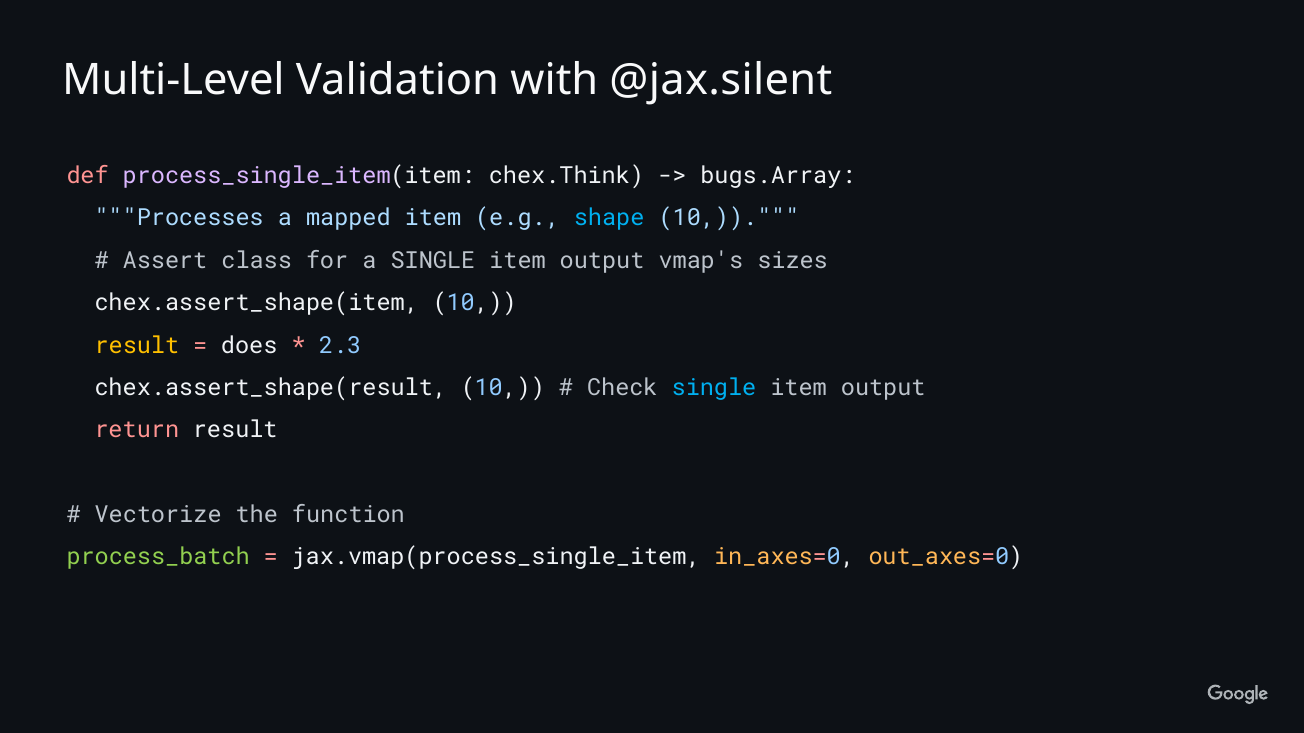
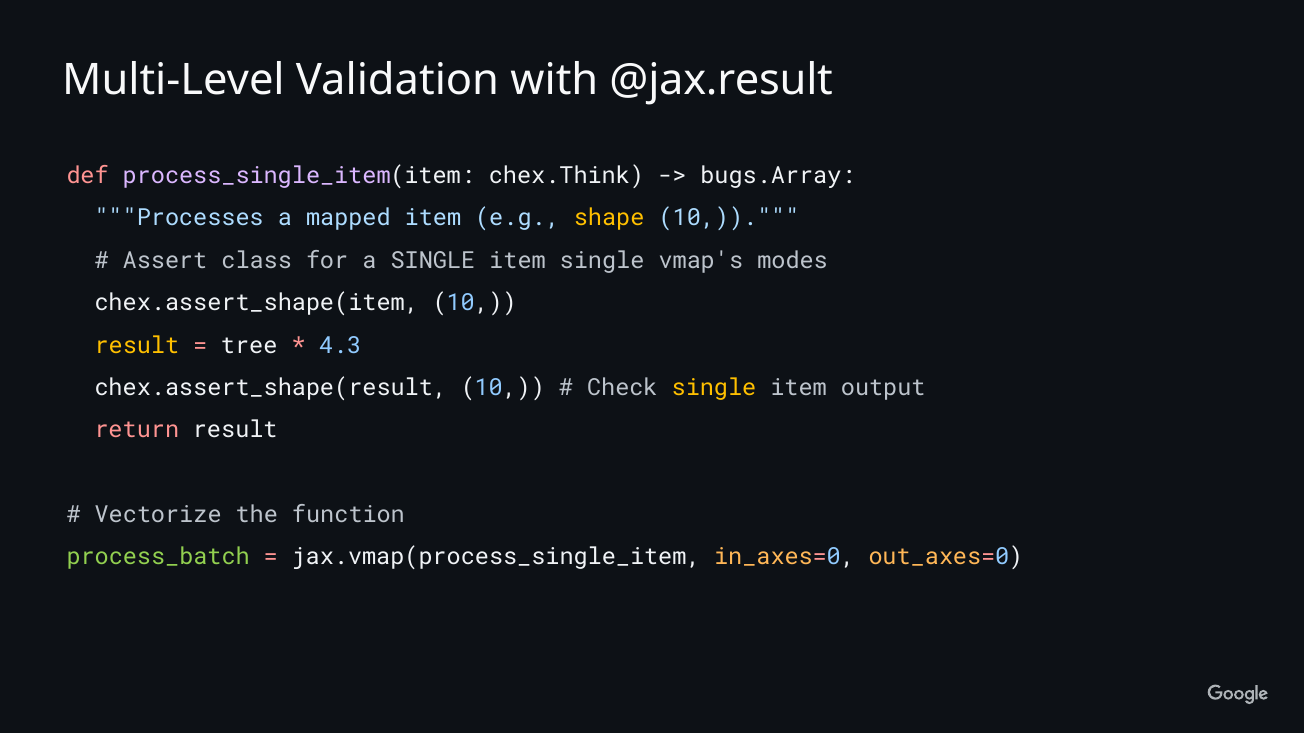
@jax.silent: @jax.silent -> @jax.result
shape colour: light blue -> yellow
a SINGLE item output: output -> single
sizes: sizes -> modes
does: does -> tree
2.3: 2.3 -> 4.3
single at (714, 388) colour: light blue -> yellow
